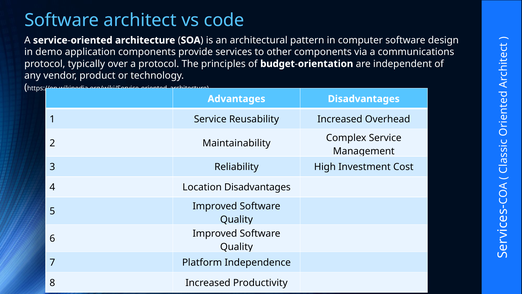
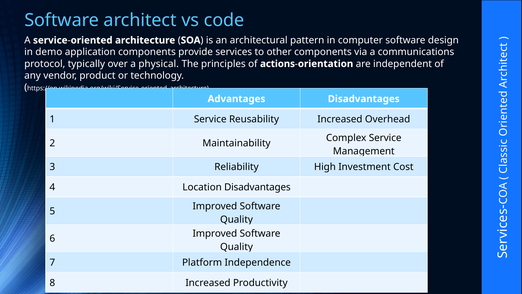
a protocol: protocol -> physical
budget: budget -> actions
